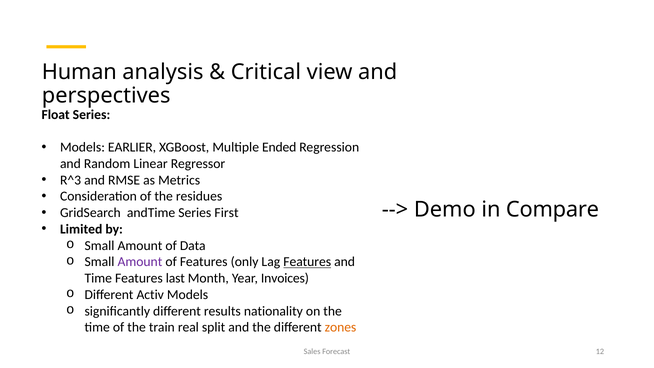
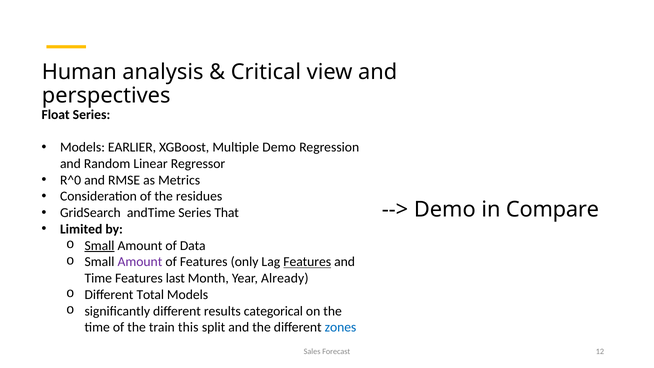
Multiple Ended: Ended -> Demo
R^3: R^3 -> R^0
First: First -> That
Small at (100, 245) underline: none -> present
Invoices: Invoices -> Already
Activ: Activ -> Total
nationality: nationality -> categorical
real: real -> this
zones colour: orange -> blue
